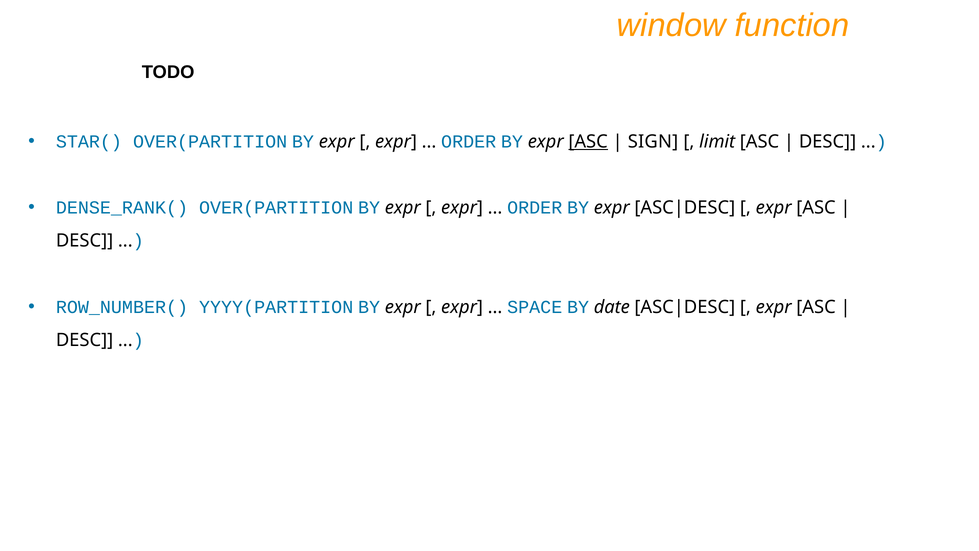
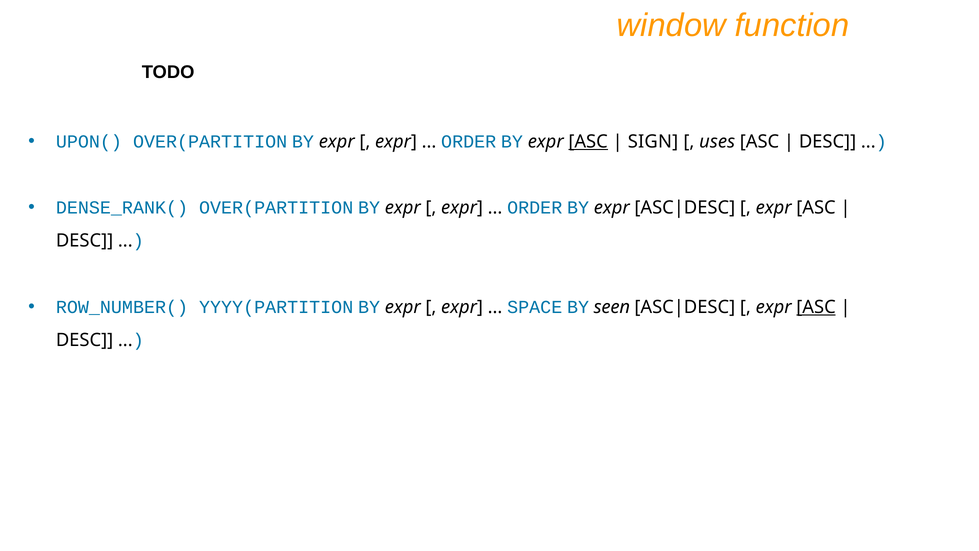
STAR(: STAR( -> UPON(
limit: limit -> uses
date: date -> seen
ASC at (816, 307) underline: none -> present
